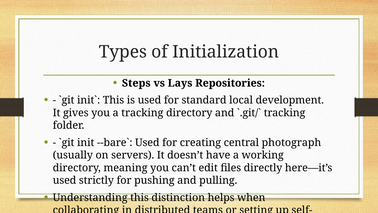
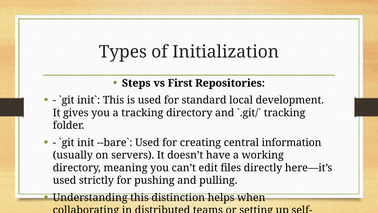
Lays: Lays -> First
photograph: photograph -> information
